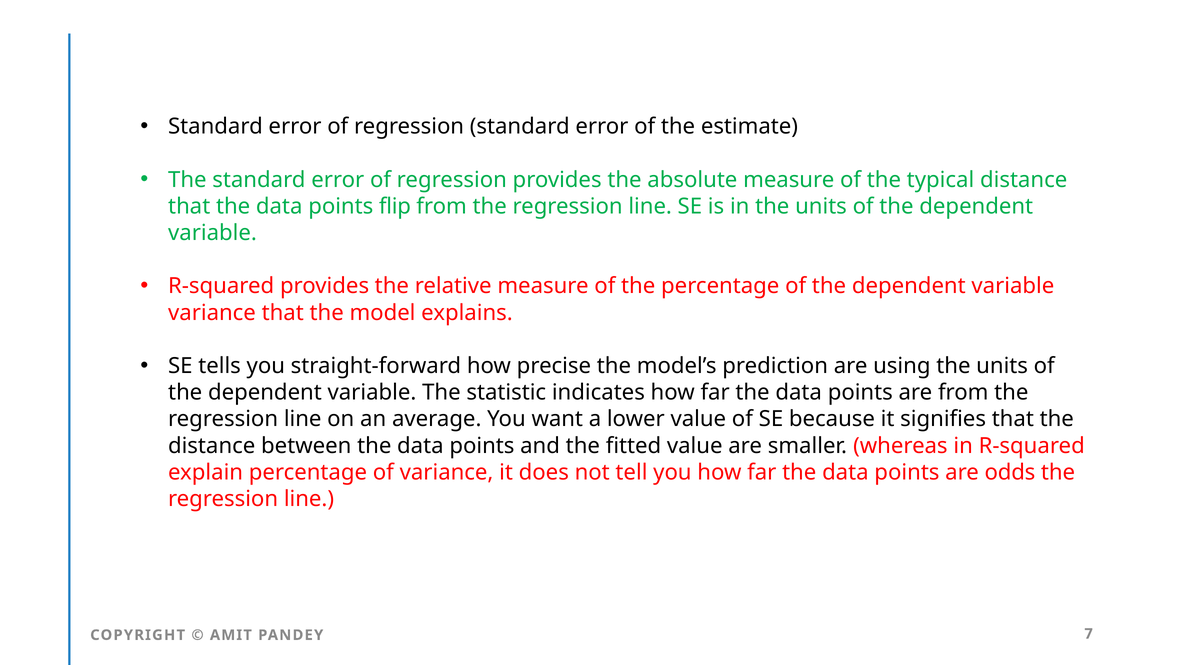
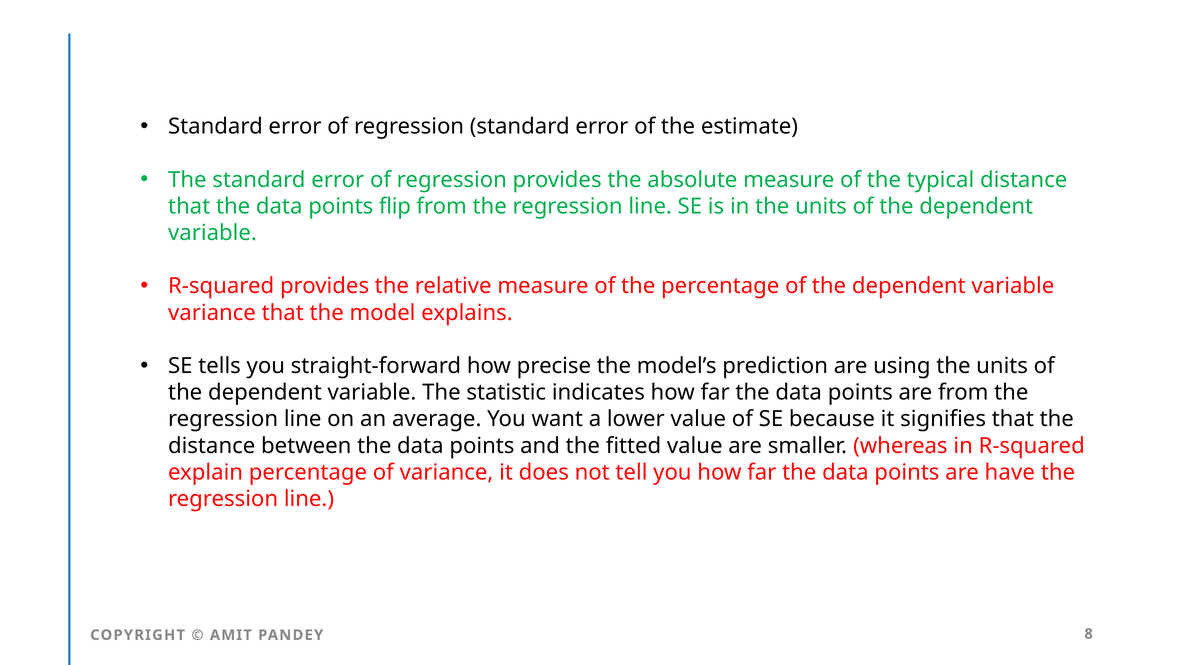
odds: odds -> have
7: 7 -> 8
